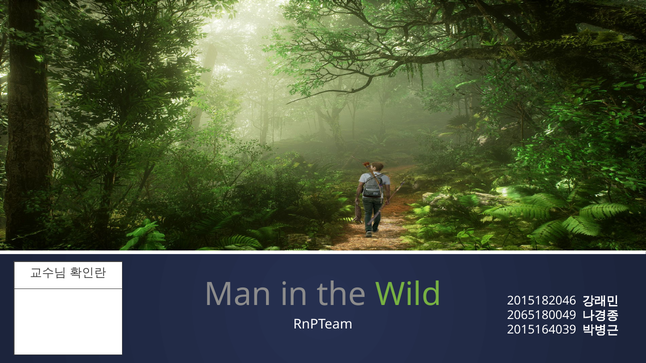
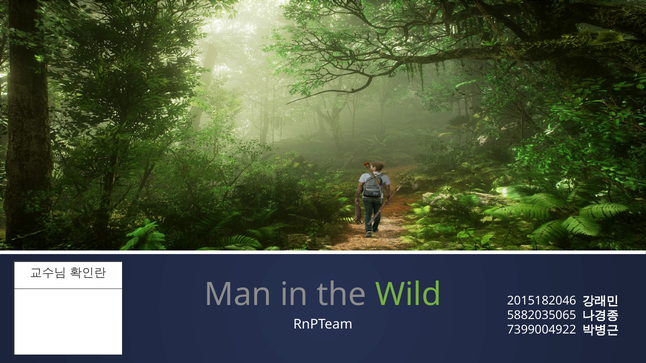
2065180049: 2065180049 -> 5882035065
2015164039: 2015164039 -> 7399004922
